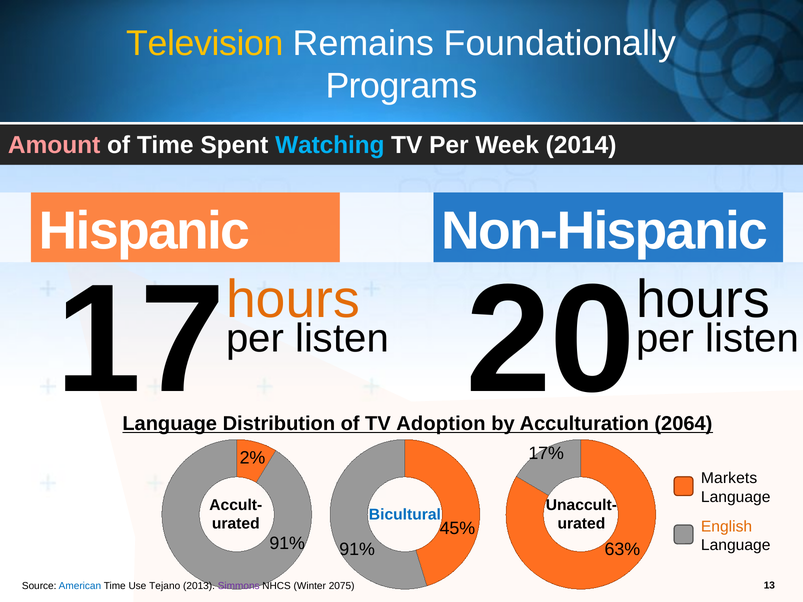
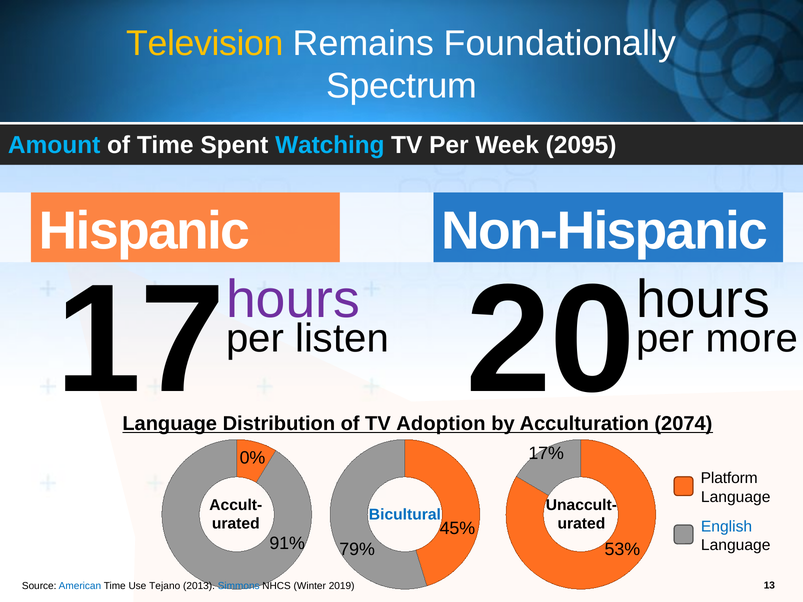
Programs: Programs -> Spectrum
Amount colour: pink -> light blue
2014: 2014 -> 2095
hours at (293, 300) colour: orange -> purple
listen at (752, 338): listen -> more
2064: 2064 -> 2074
2%: 2% -> 0%
Markets: Markets -> Platform
English colour: orange -> blue
91% 91%: 91% -> 79%
63%: 63% -> 53%
Simmons colour: purple -> blue
2075: 2075 -> 2019
